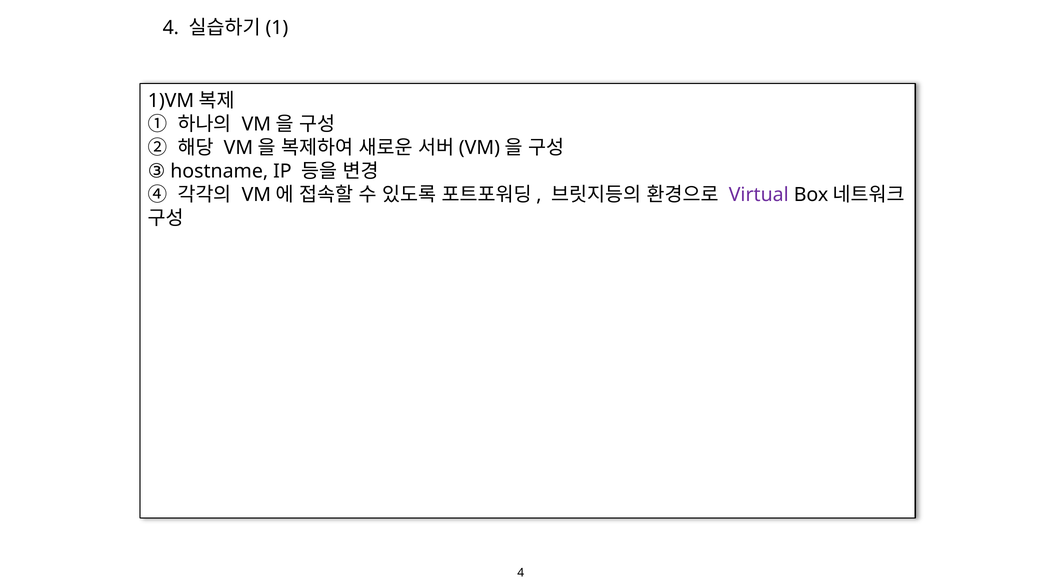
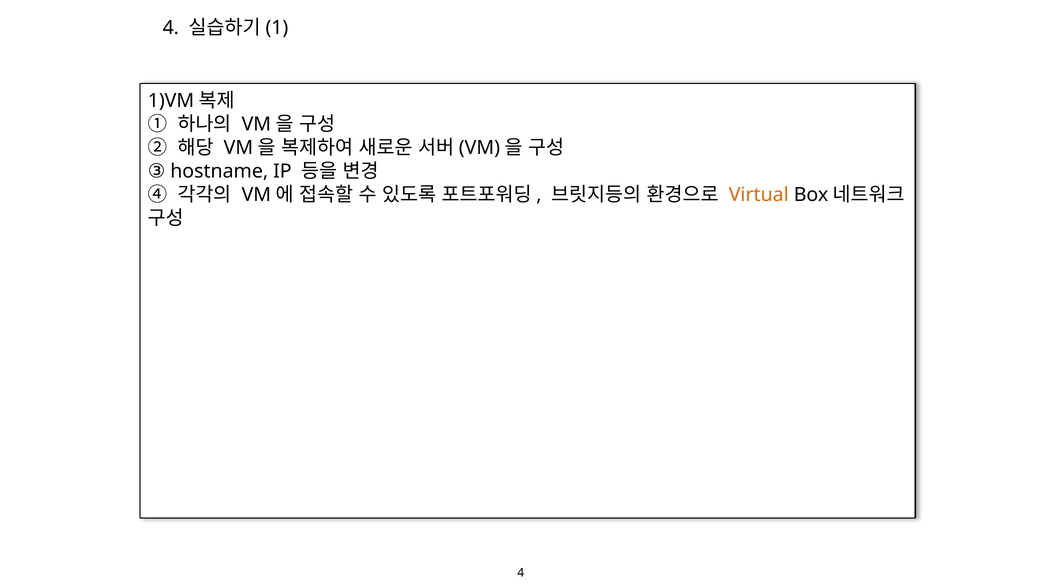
Virtual colour: purple -> orange
